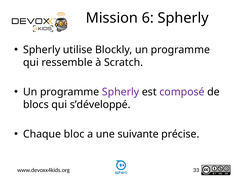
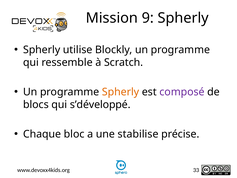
6: 6 -> 9
Spherly at (121, 92) colour: purple -> orange
suivante: suivante -> stabilise
